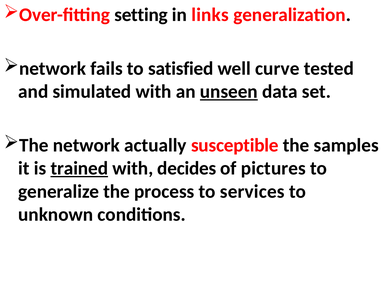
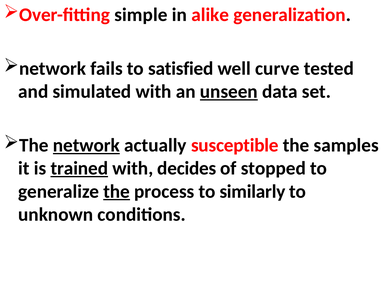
setting: setting -> simple
links: links -> alike
network at (86, 145) underline: none -> present
pictures: pictures -> stopped
the at (117, 191) underline: none -> present
services: services -> similarly
